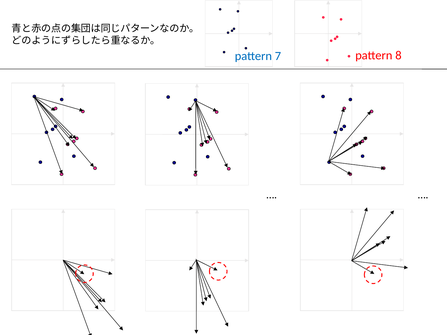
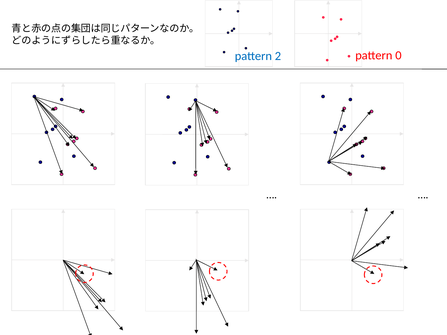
7: 7 -> 2
8: 8 -> 0
